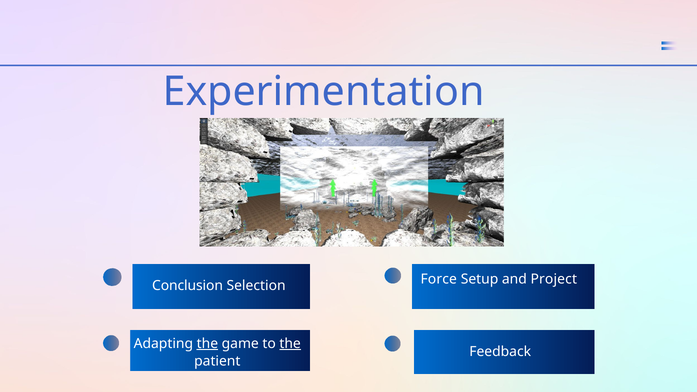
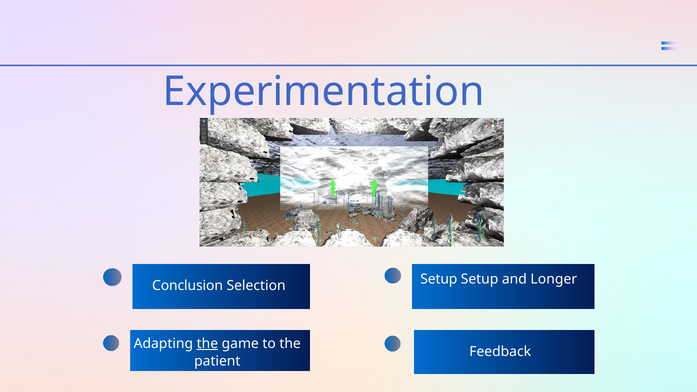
Force at (439, 279): Force -> Setup
Project: Project -> Longer
the at (290, 344) underline: present -> none
